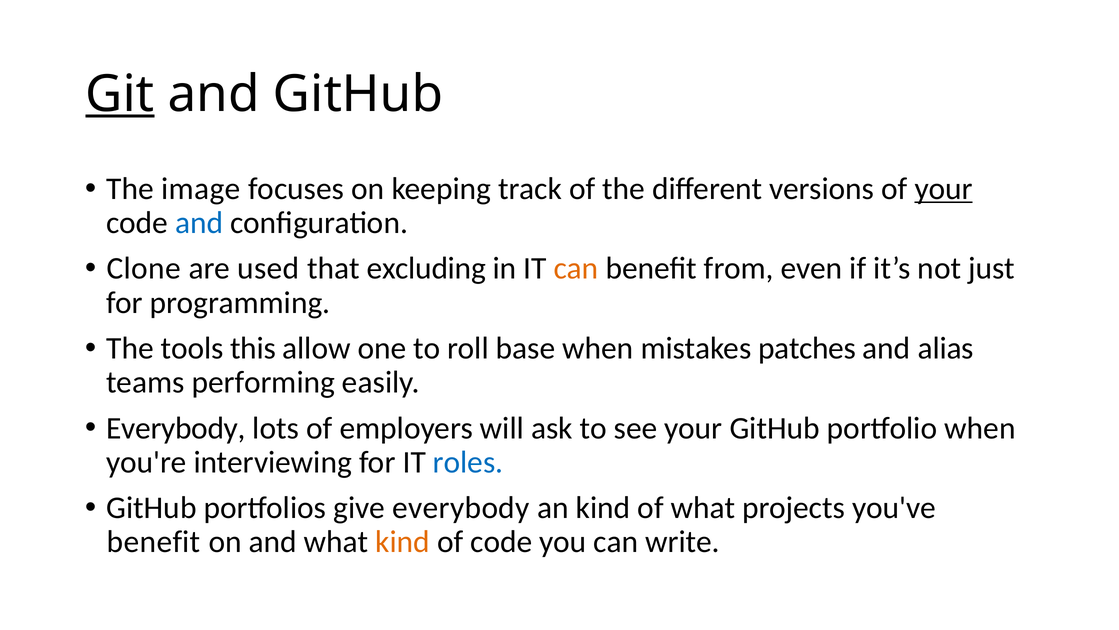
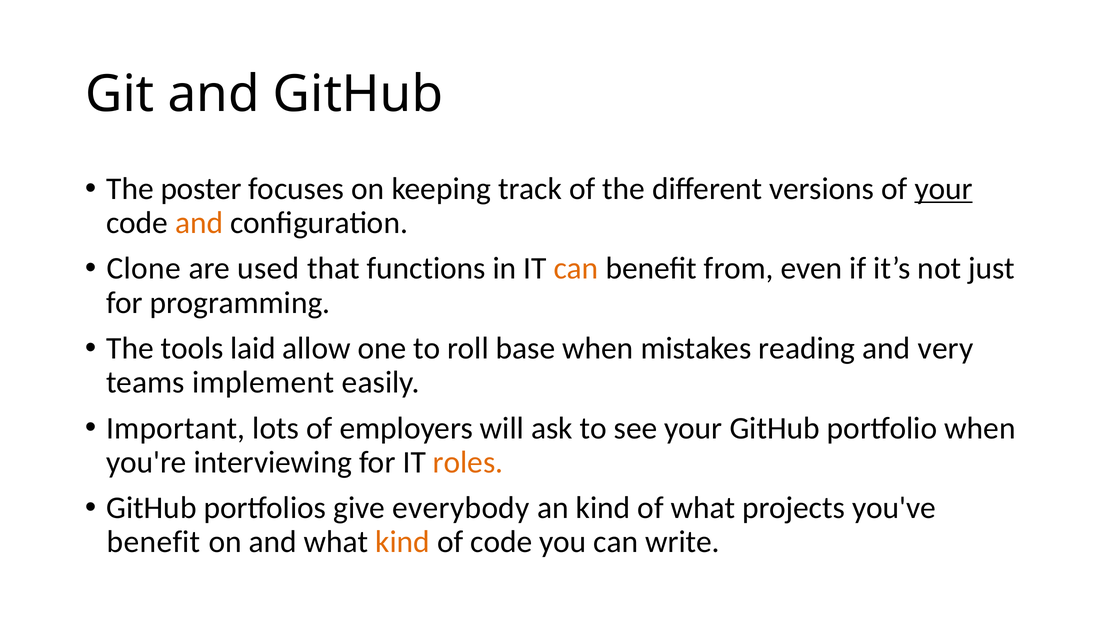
Git underline: present -> none
image: image -> poster
and at (199, 223) colour: blue -> orange
excluding: excluding -> functions
this: this -> laid
patches: patches -> reading
alias: alias -> very
performing: performing -> implement
Everybody at (176, 428): Everybody -> Important
roles colour: blue -> orange
